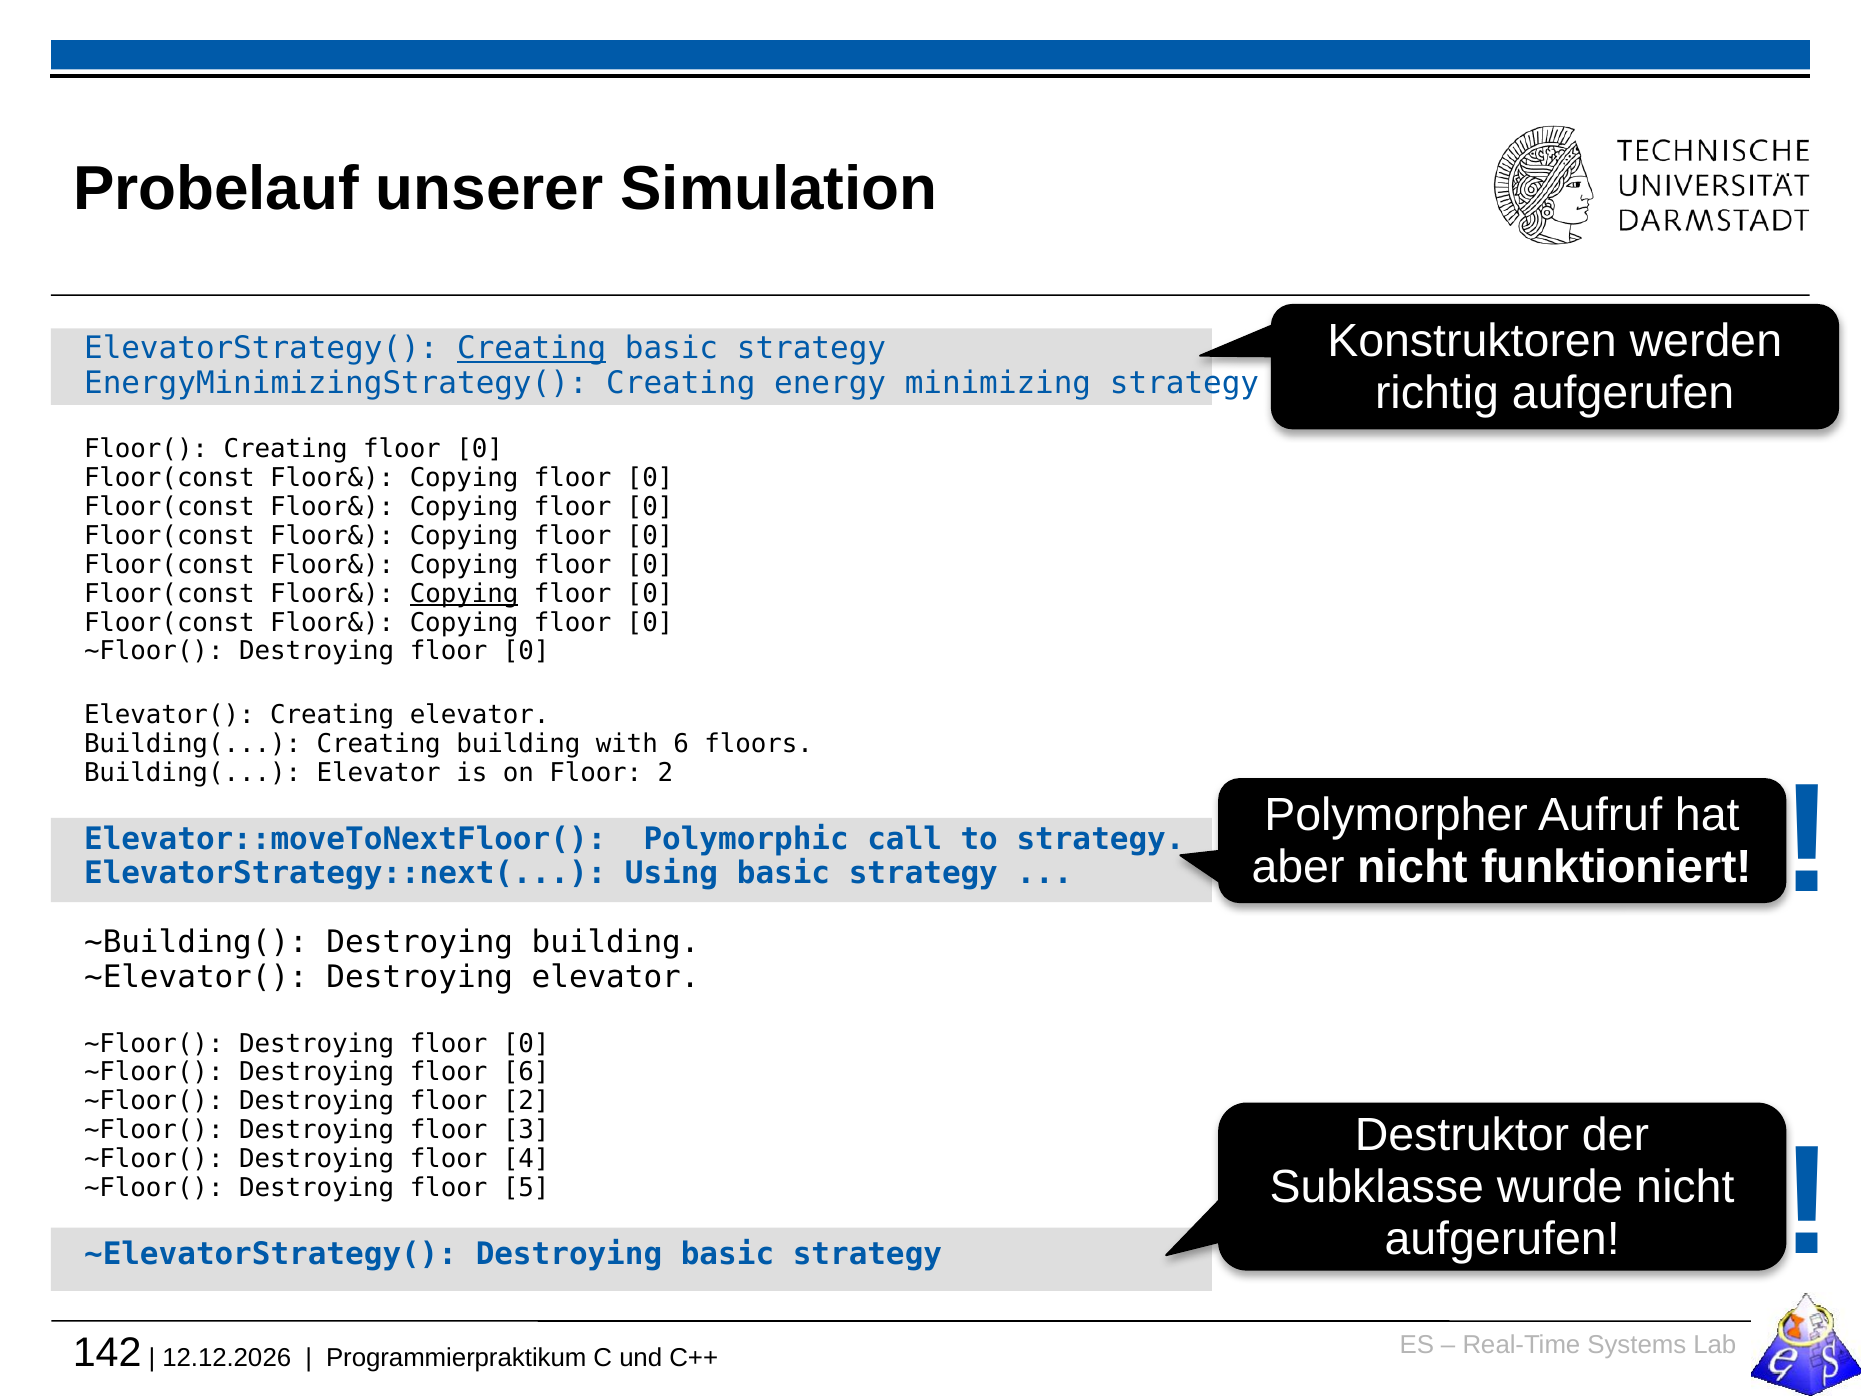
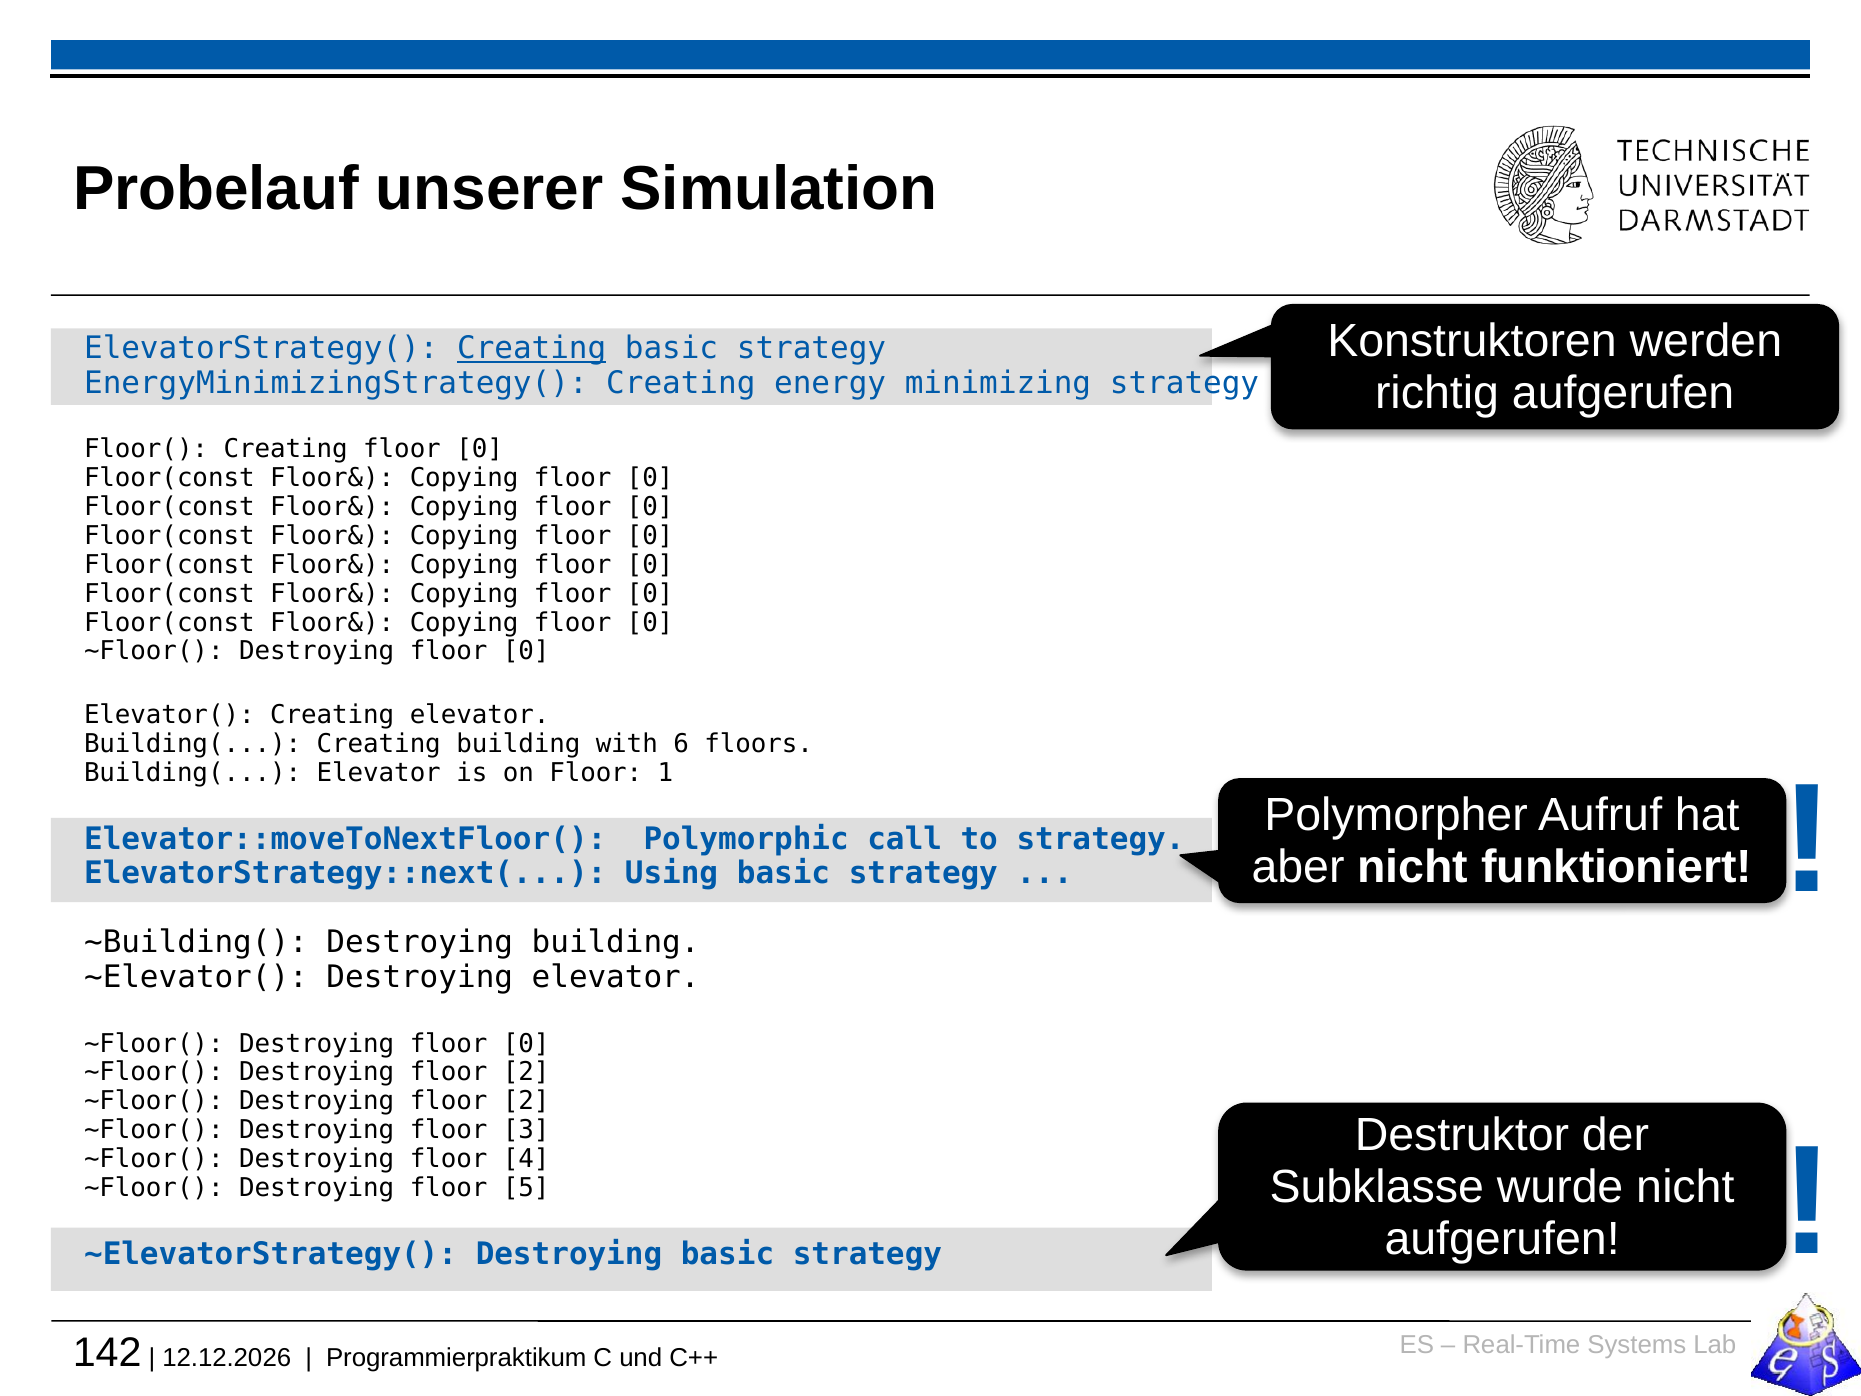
Copying at (464, 594) underline: present -> none
on Floor 2: 2 -> 1
6 at (526, 1072): 6 -> 2
